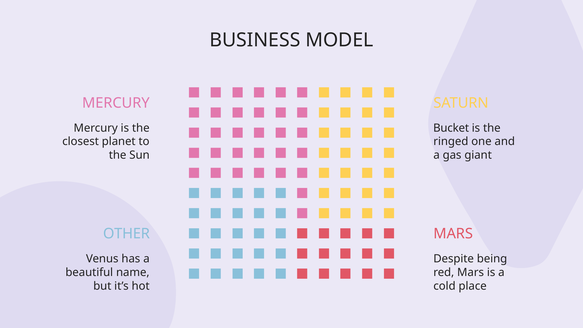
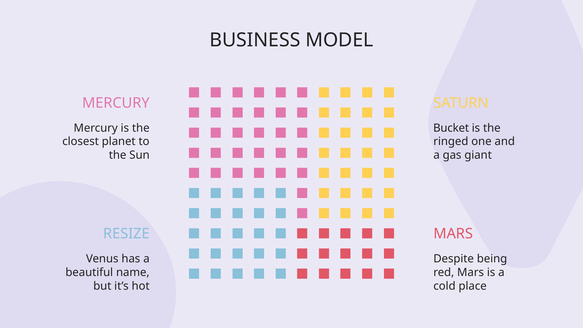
OTHER: OTHER -> RESIZE
